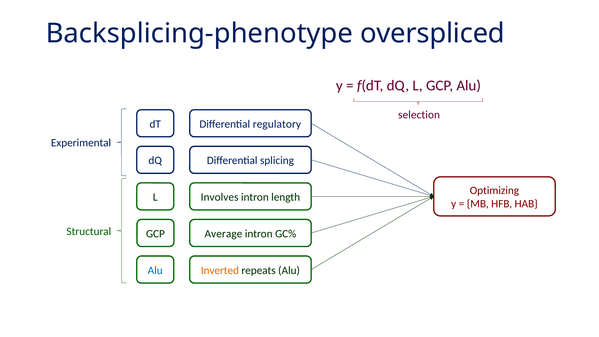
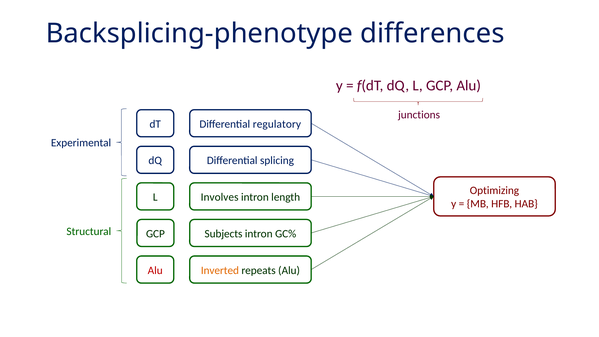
overspliced: overspliced -> differences
selection: selection -> junctions
Average: Average -> Subjects
Alu at (155, 270) colour: blue -> red
